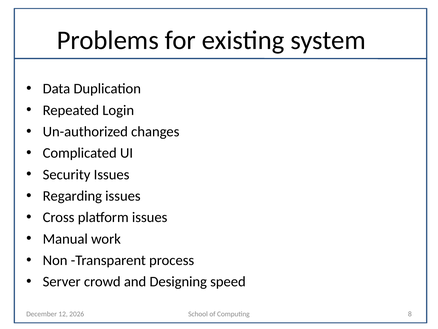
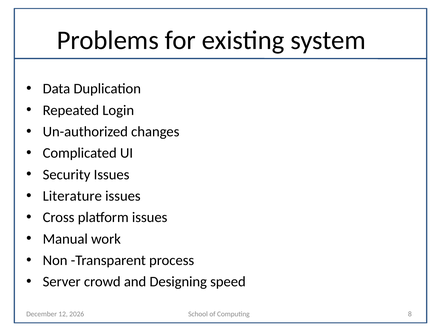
Regarding: Regarding -> Literature
